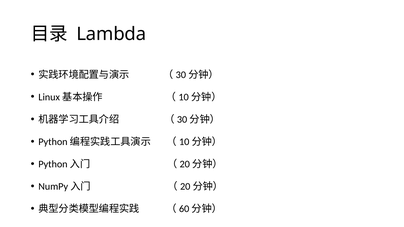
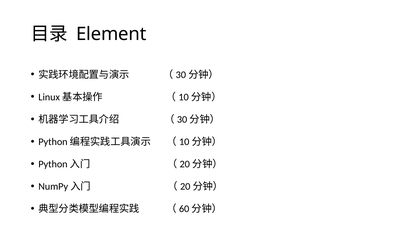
Lambda: Lambda -> Element
